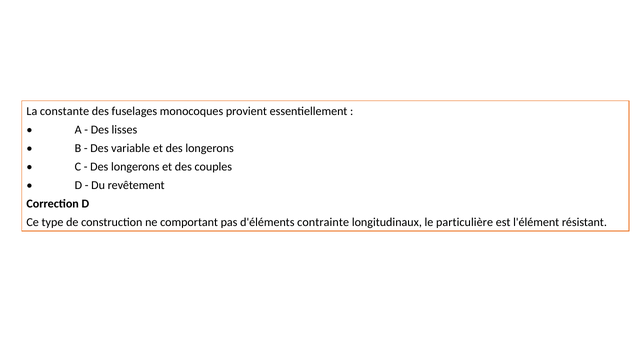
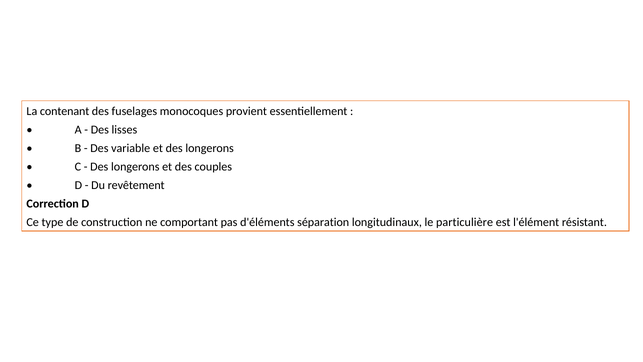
constante: constante -> contenant
contrainte: contrainte -> séparation
